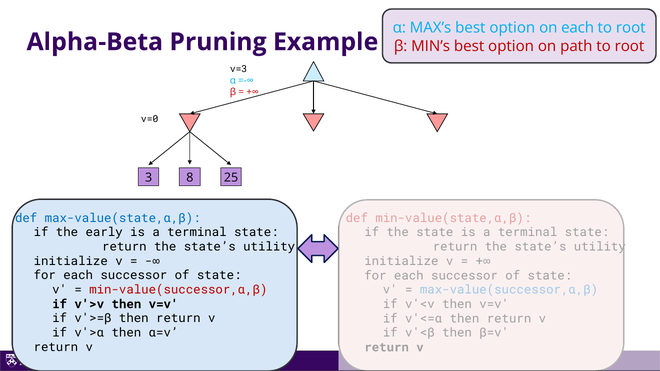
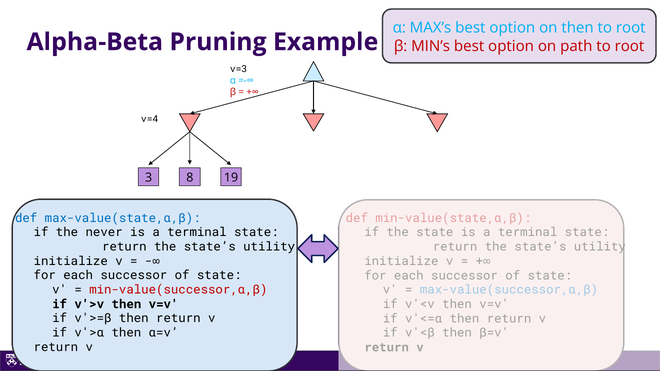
on each: each -> then
v=0: v=0 -> v=4
25: 25 -> 19
early: early -> never
